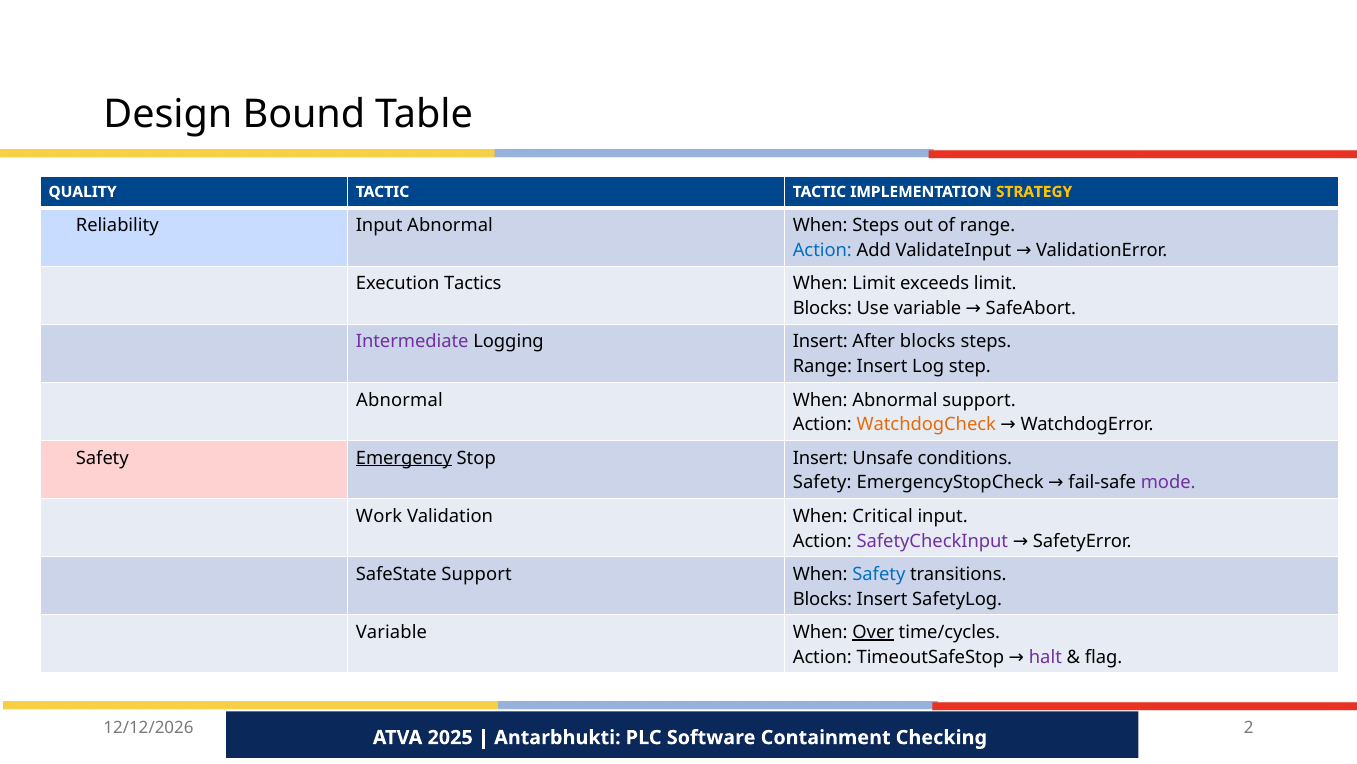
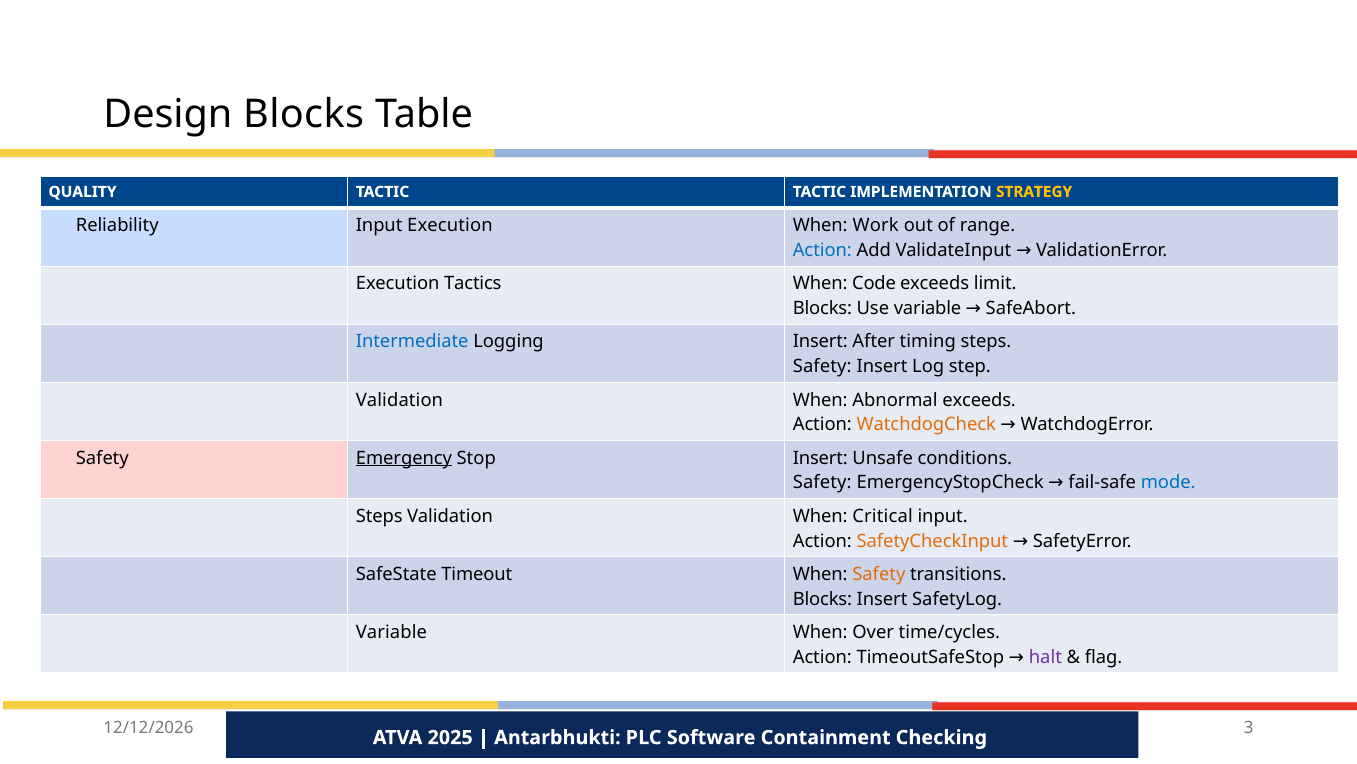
Design Bound: Bound -> Blocks
Input Abnormal: Abnormal -> Execution
When Steps: Steps -> Work
When Limit: Limit -> Code
Intermediate colour: purple -> blue
After blocks: blocks -> timing
Range at (822, 367): Range -> Safety
Abnormal at (399, 400): Abnormal -> Validation
Abnormal support: support -> exceeds
mode colour: purple -> blue
Work at (379, 516): Work -> Steps
SafetyCheckInput colour: purple -> orange
SafeState Support: Support -> Timeout
Safety at (879, 574) colour: blue -> orange
Over underline: present -> none
2: 2 -> 3
